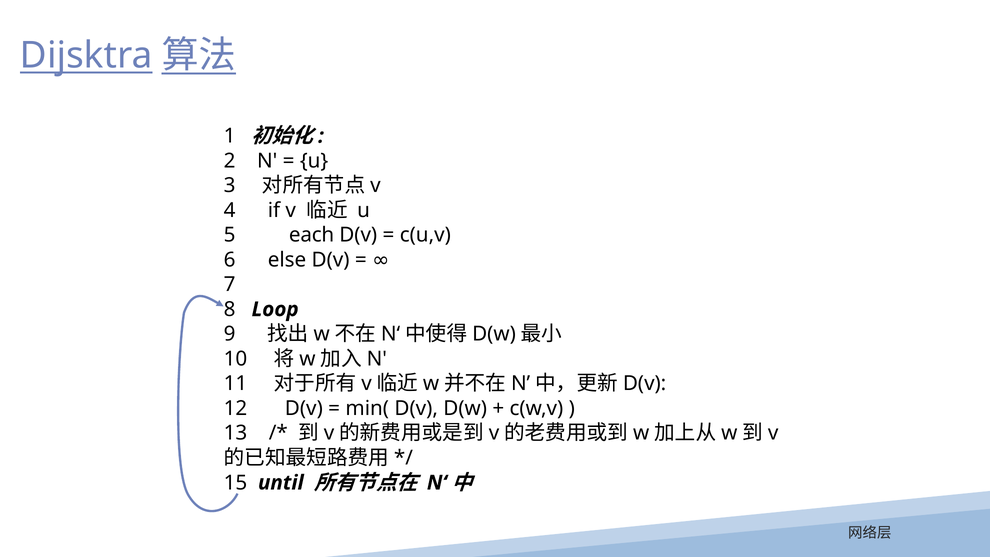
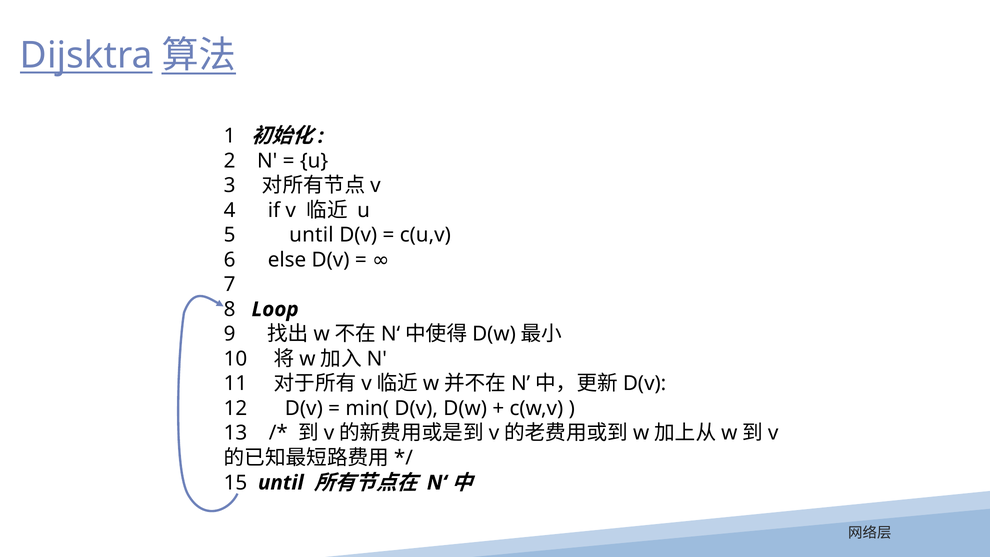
5 each: each -> until
